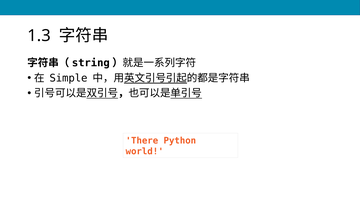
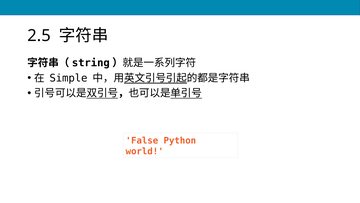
1.3: 1.3 -> 2.5
There: There -> False
